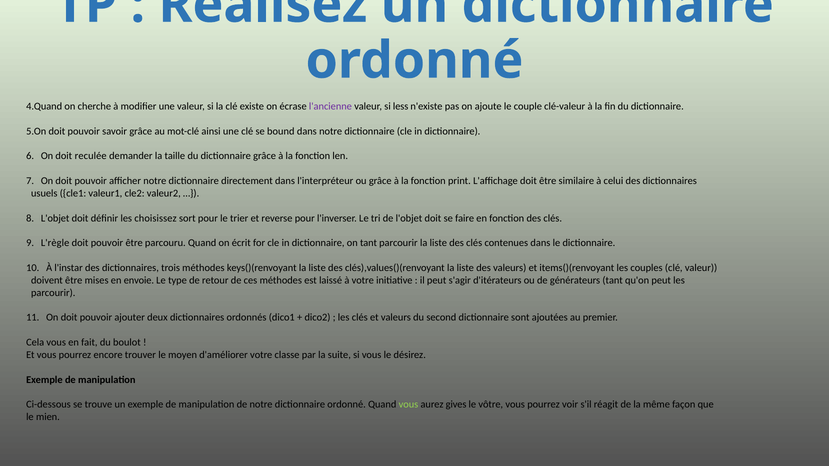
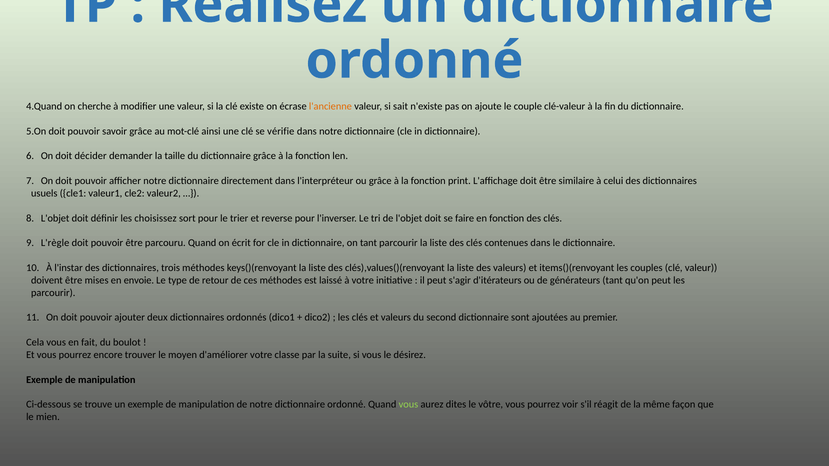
l'ancienne colour: purple -> orange
less: less -> sait
bound: bound -> vérifie
reculée: reculée -> décider
gives: gives -> dites
